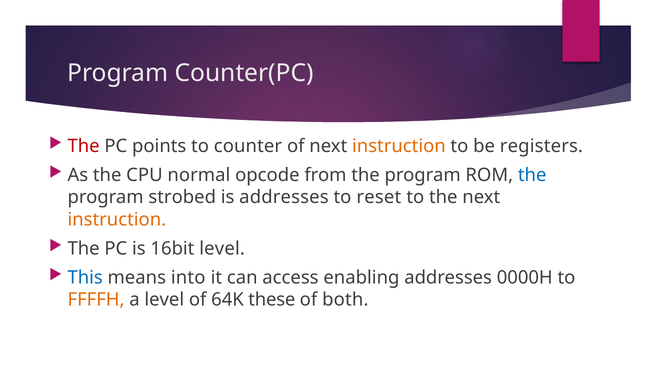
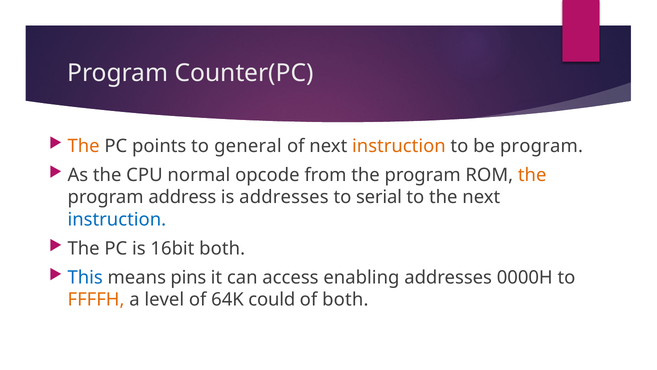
The at (84, 146) colour: red -> orange
counter: counter -> general
be registers: registers -> program
the at (532, 175) colour: blue -> orange
strobed: strobed -> address
reset: reset -> serial
instruction at (117, 219) colour: orange -> blue
16bit level: level -> both
into: into -> pins
these: these -> could
